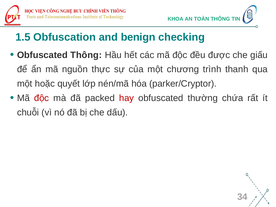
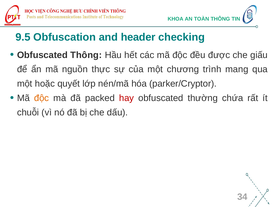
1.5: 1.5 -> 9.5
benign: benign -> header
thanh: thanh -> mang
độc at (42, 98) colour: red -> orange
